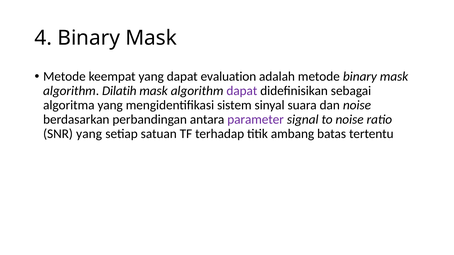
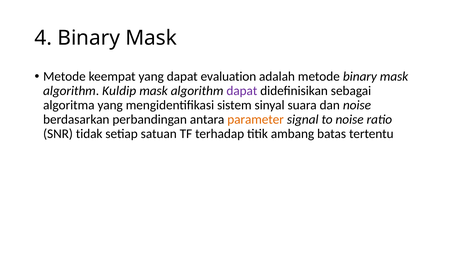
Dilatih: Dilatih -> Kuldip
parameter colour: purple -> orange
SNR yang: yang -> tidak
